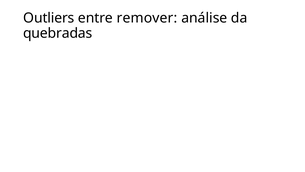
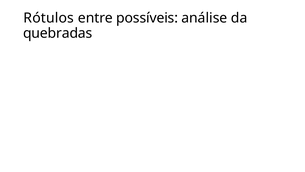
Outliers: Outliers -> Rótulos
remover: remover -> possíveis
